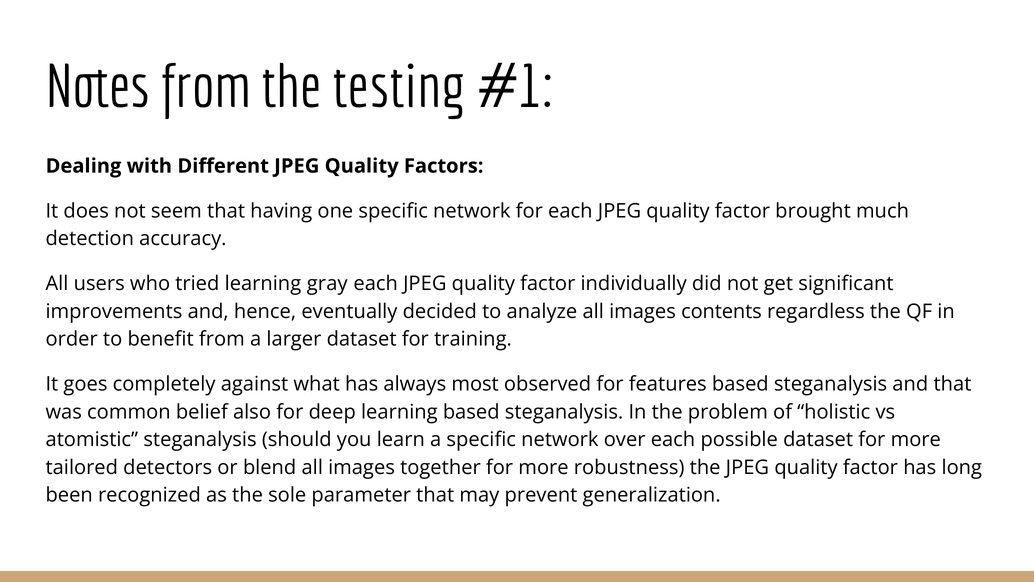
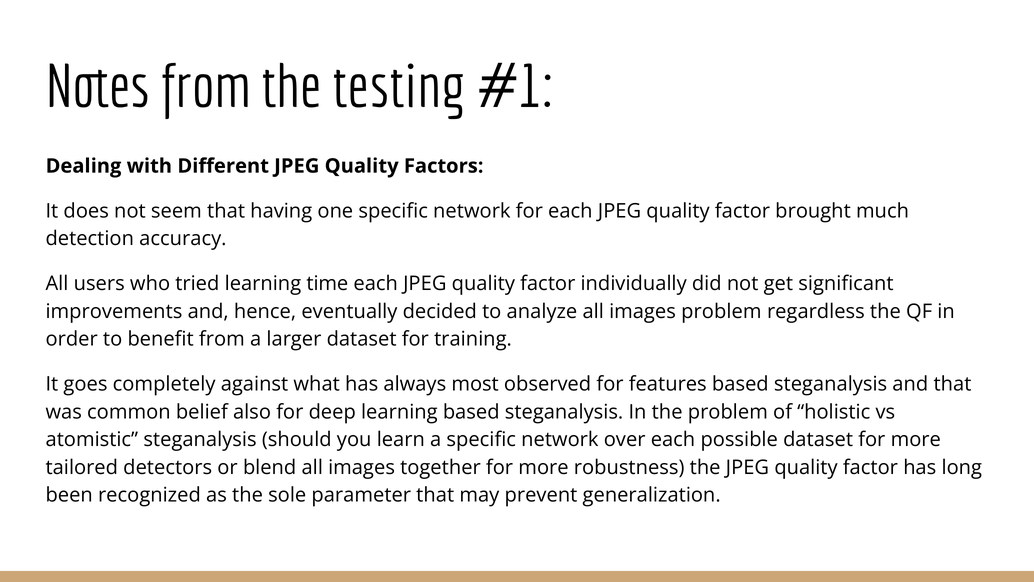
gray: gray -> time
images contents: contents -> problem
